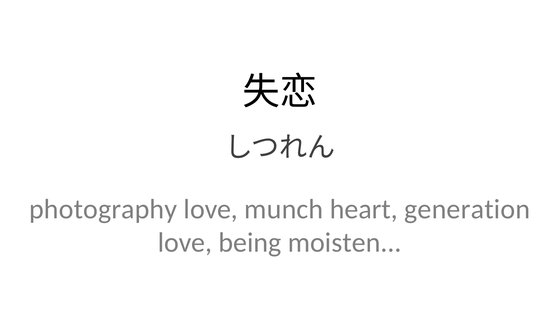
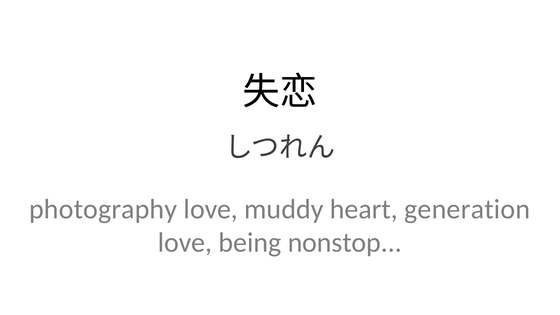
munch: munch -> muddy
moisten: moisten -> nonstop
